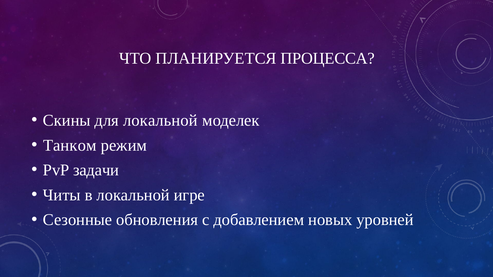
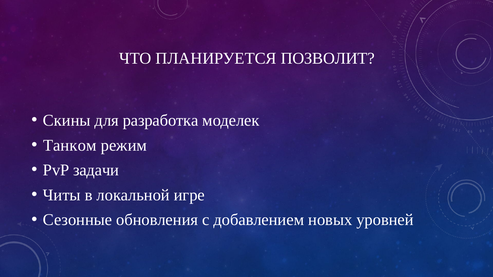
ПРОЦЕССА: ПРОЦЕССА -> ПОЗВОЛИТ
для локальной: локальной -> разработка
